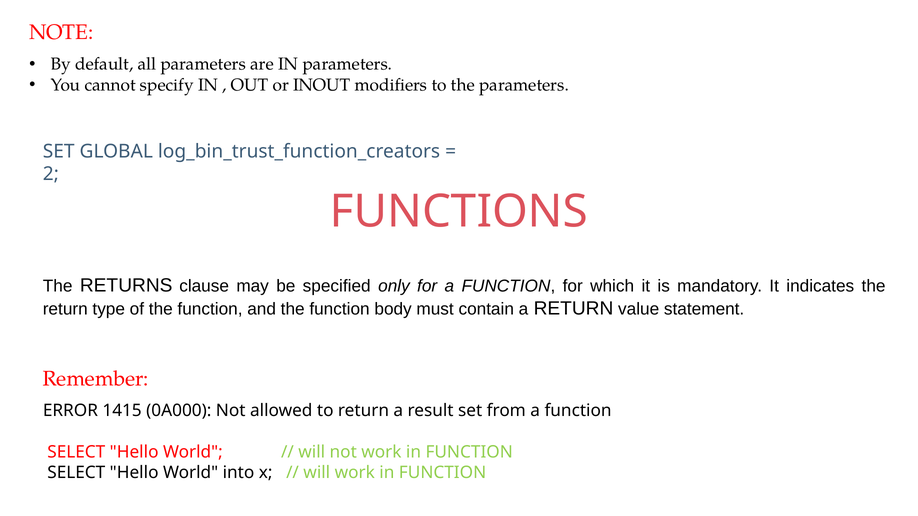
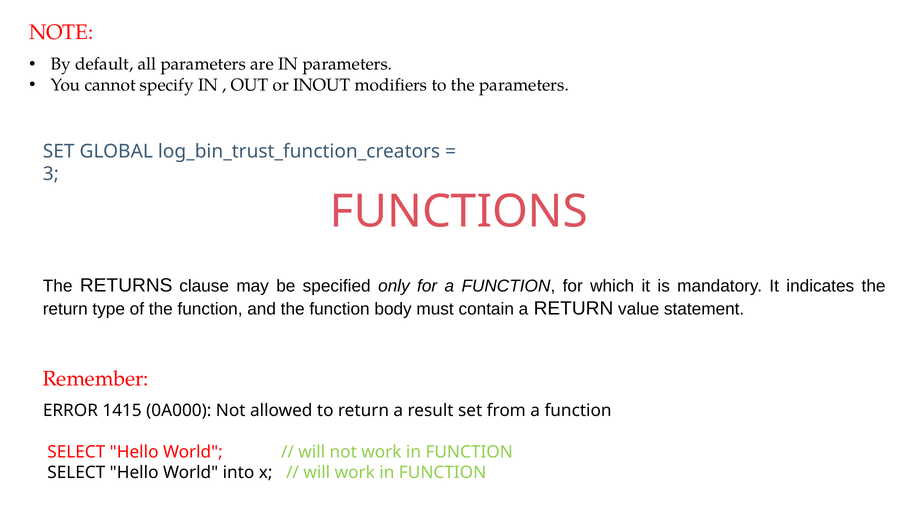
2: 2 -> 3
